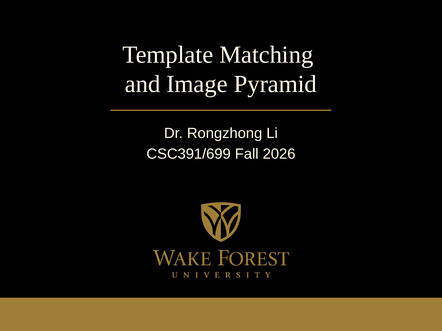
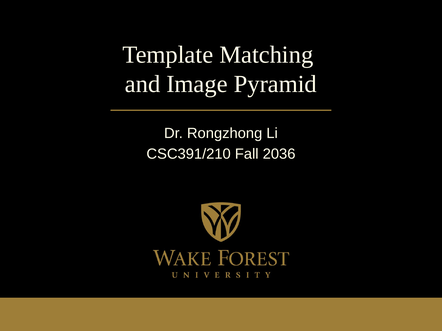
CSC391/699: CSC391/699 -> CSC391/210
2026: 2026 -> 2036
